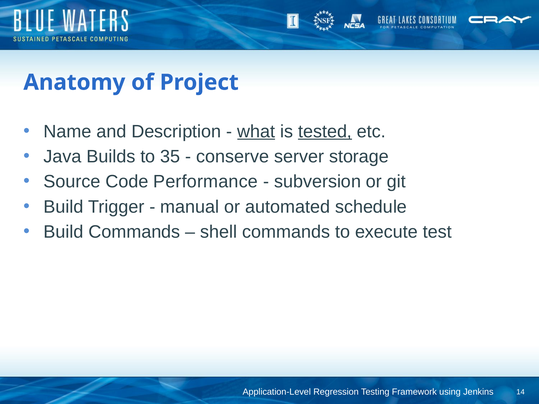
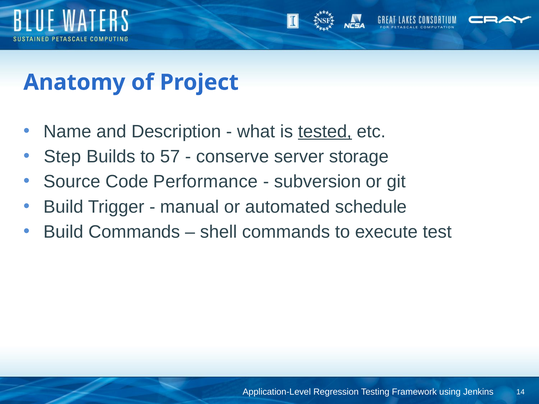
what underline: present -> none
Java: Java -> Step
35: 35 -> 57
